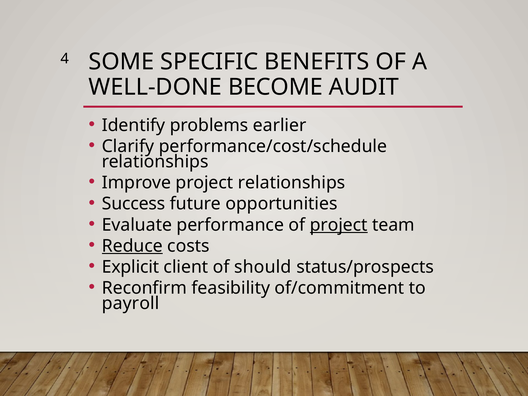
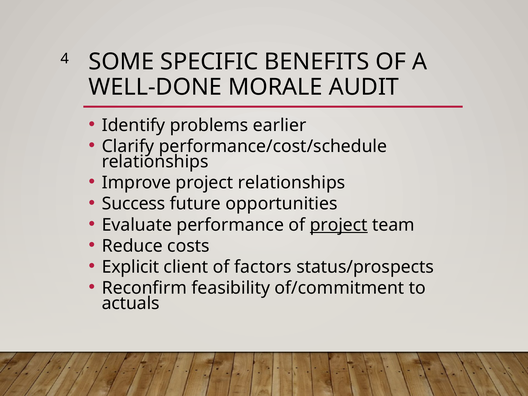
BECOME: BECOME -> MORALE
Reduce underline: present -> none
should: should -> factors
payroll: payroll -> actuals
